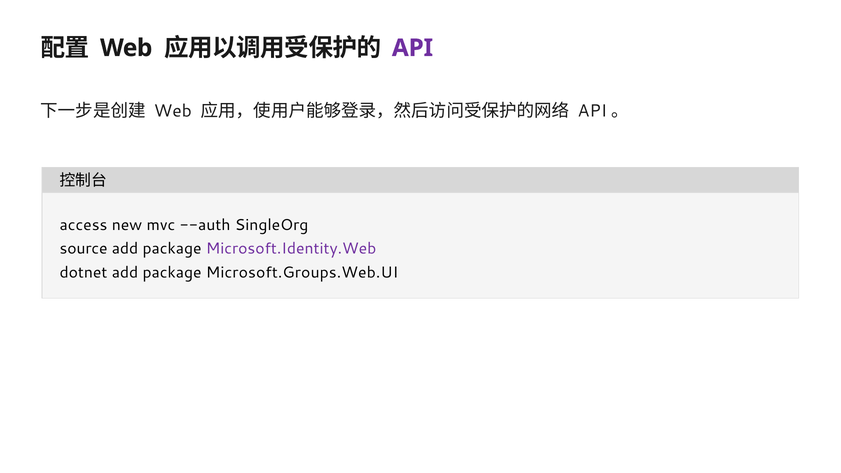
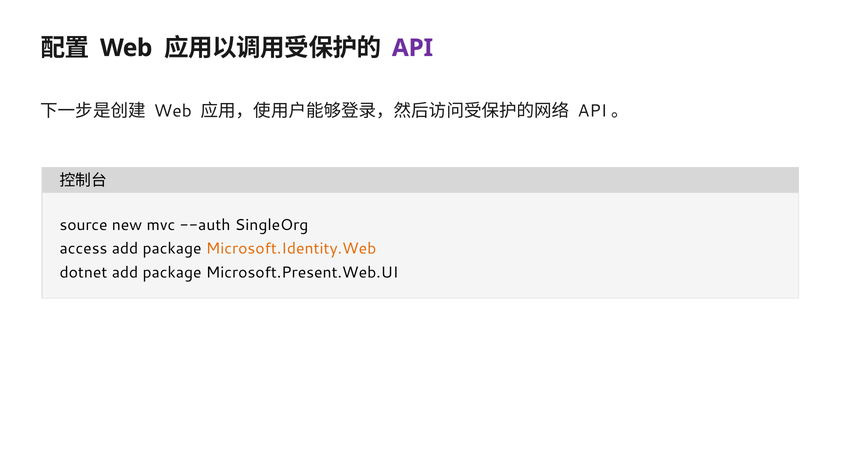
access: access -> source
source: source -> access
Microsoft.Identity.Web colour: purple -> orange
Microsoft.Groups.Web.UI: Microsoft.Groups.Web.UI -> Microsoft.Present.Web.UI
